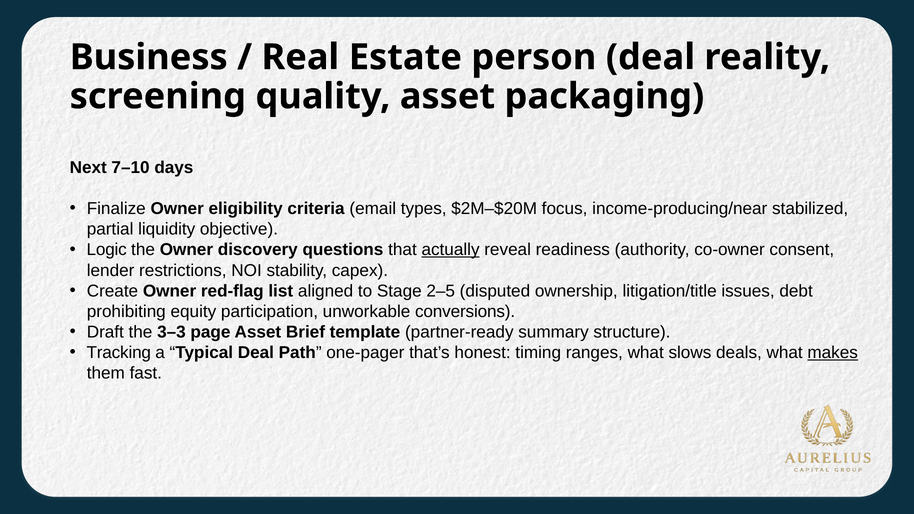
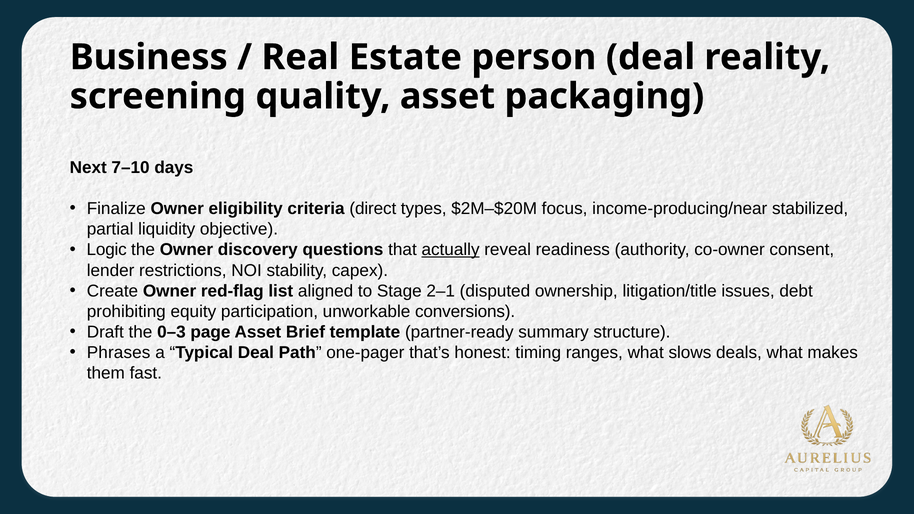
email: email -> direct
2–5: 2–5 -> 2–1
3–3: 3–3 -> 0–3
Tracking: Tracking -> Phrases
makes underline: present -> none
